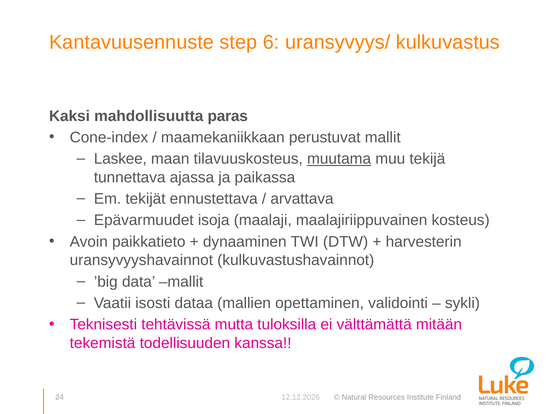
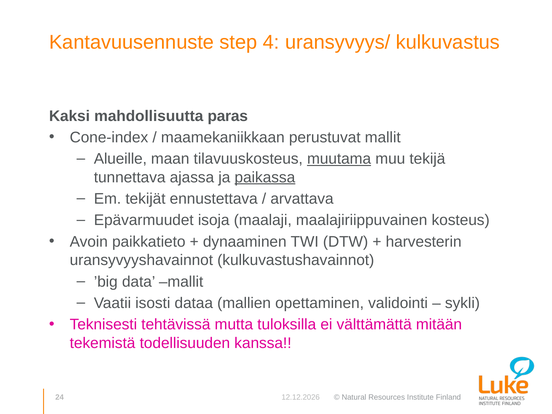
6: 6 -> 4
Laskee: Laskee -> Alueille
paikassa underline: none -> present
